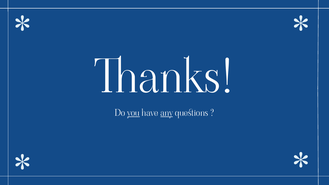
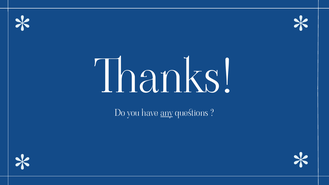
you underline: present -> none
